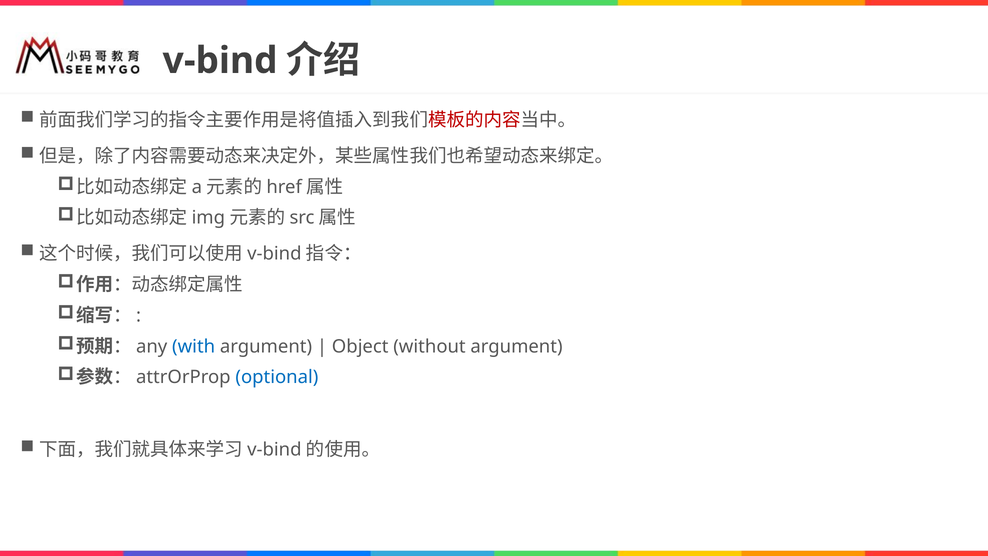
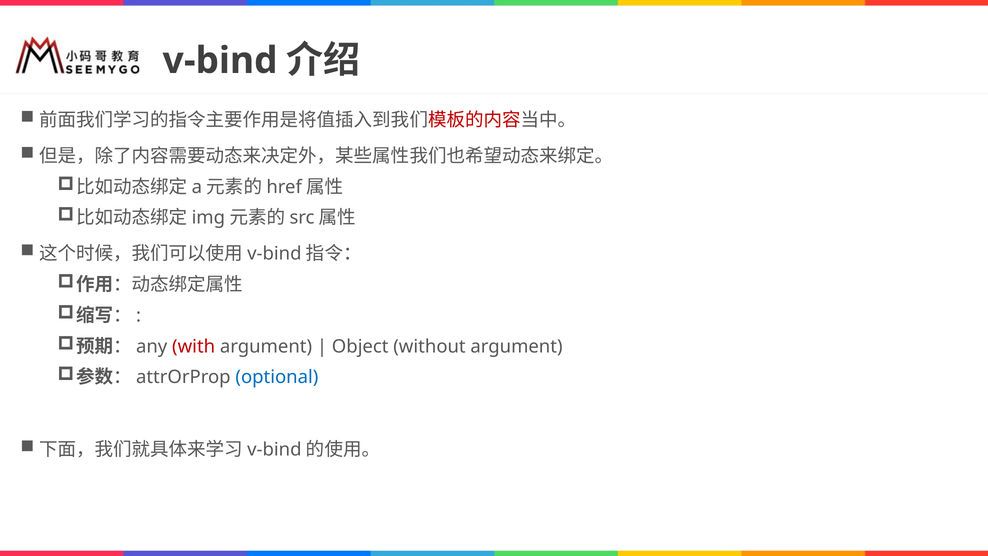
with colour: blue -> red
